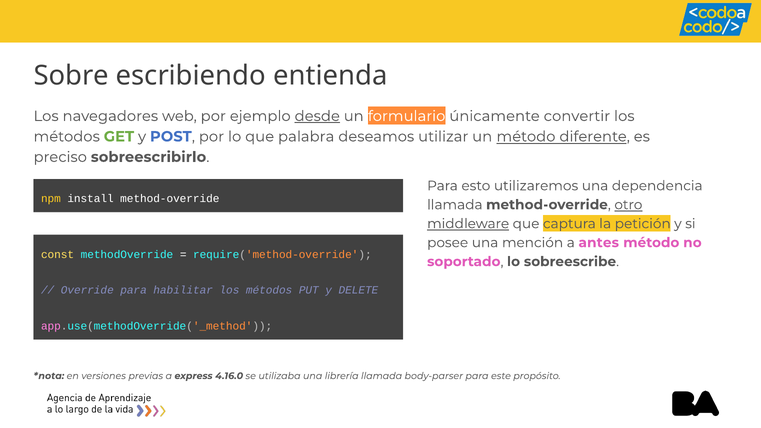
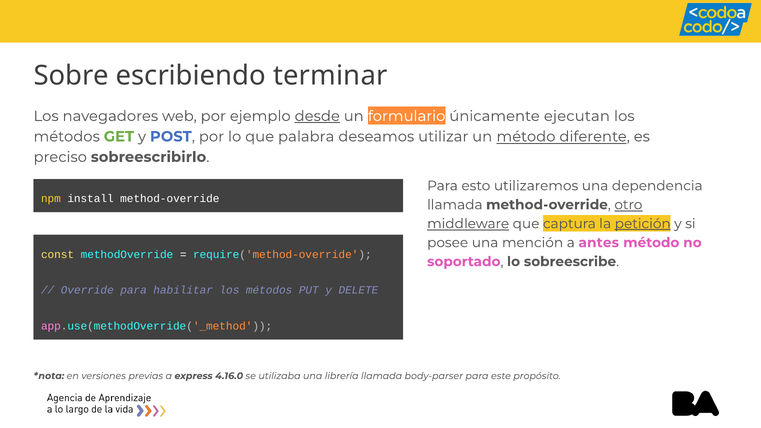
entienda: entienda -> terminar
convertir: convertir -> ejecutan
petición underline: none -> present
